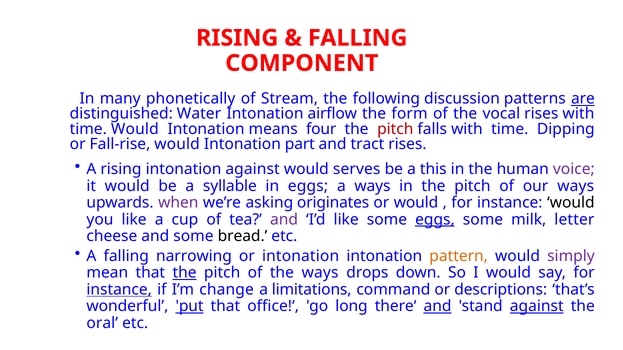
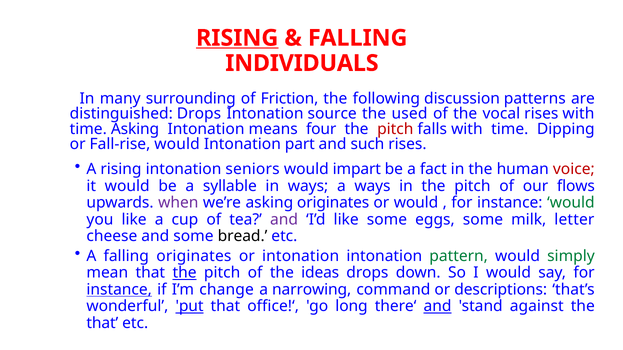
RISING at (237, 38) underline: none -> present
COMPONENT: COMPONENT -> INDIVIDUALS
phonetically: phonetically -> surrounding
Stream: Stream -> Friction
are underline: present -> none
distinguished Water: Water -> Drops
airflow: airflow -> source
form: form -> used
time Would: Would -> Asking
tract: tract -> such
intonation against: against -> seniors
serves: serves -> impart
this: this -> fact
voice colour: purple -> red
in eggs: eggs -> ways
our ways: ways -> flows
would at (571, 203) colour: black -> green
eggs at (435, 220) underline: present -> none
falling narrowing: narrowing -> originates
pattern colour: orange -> green
simply colour: purple -> green
the ways: ways -> ideas
limitations: limitations -> narrowing
against at (537, 307) underline: present -> none
oral at (102, 324): oral -> that
